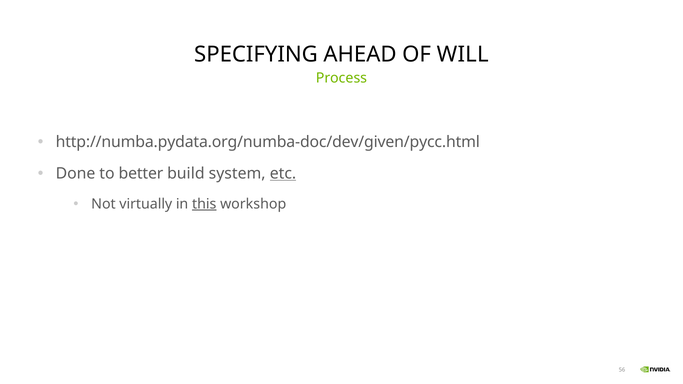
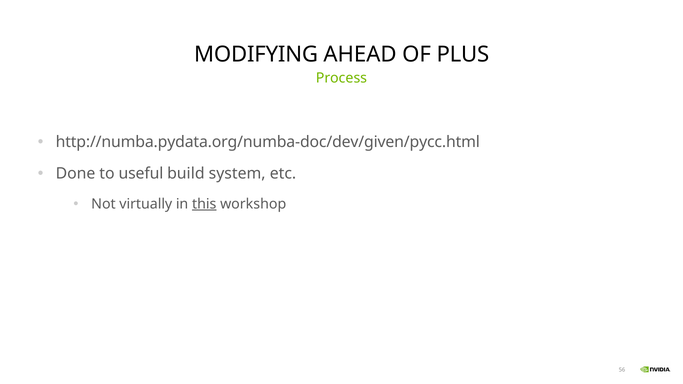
SPECIFYING: SPECIFYING -> MODIFYING
WILL: WILL -> PLUS
better: better -> useful
etc underline: present -> none
